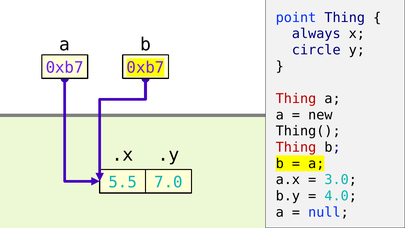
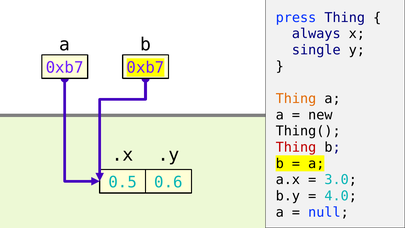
point: point -> press
circle: circle -> single
Thing at (296, 99) colour: red -> orange
5.5: 5.5 -> 0.5
7.0: 7.0 -> 0.6
